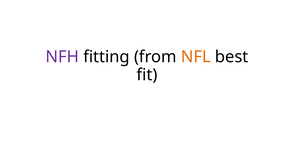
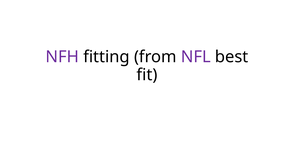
NFL colour: orange -> purple
